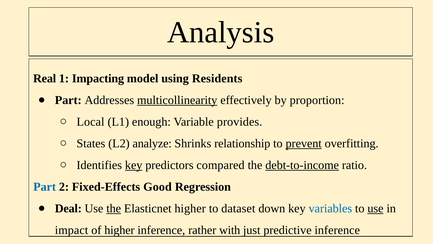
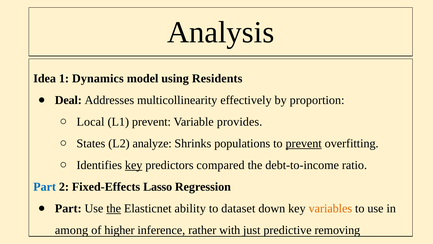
Real: Real -> Idea
Impacting: Impacting -> Dynamics
Part at (68, 100): Part -> Deal
multicollinearity underline: present -> none
L1 enough: enough -> prevent
relationship: relationship -> populations
debt-to-income underline: present -> none
Good: Good -> Lasso
Deal at (68, 208): Deal -> Part
Elasticnet higher: higher -> ability
variables colour: blue -> orange
use at (375, 208) underline: present -> none
impact: impact -> among
predictive inference: inference -> removing
